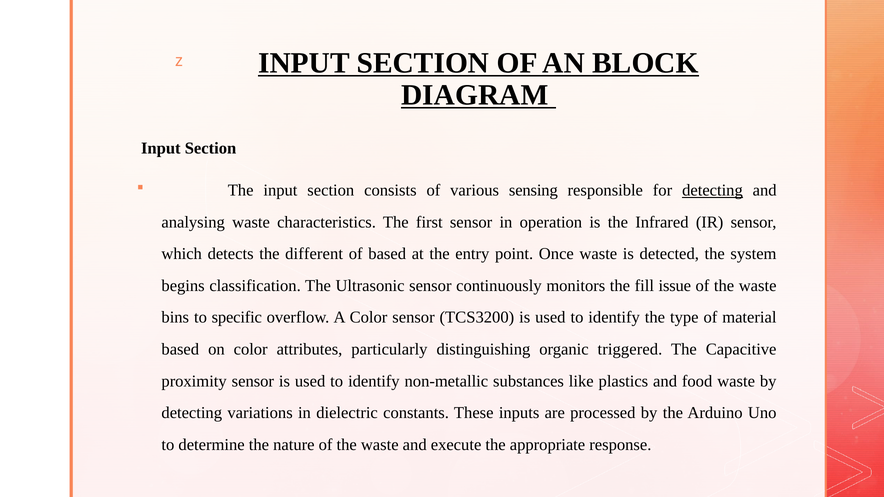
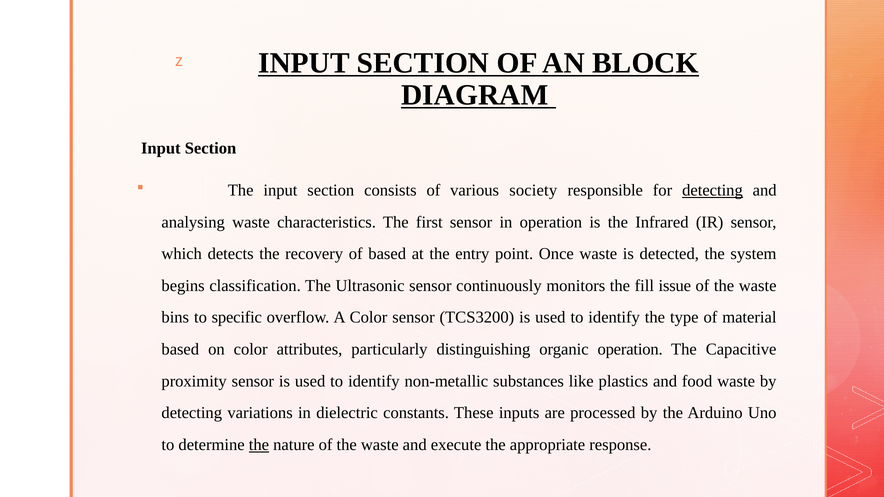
sensing: sensing -> society
different: different -> recovery
organic triggered: triggered -> operation
the at (259, 445) underline: none -> present
